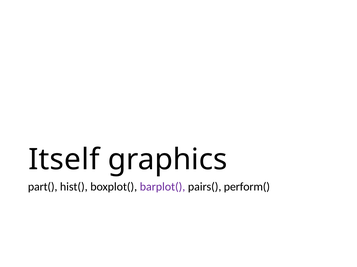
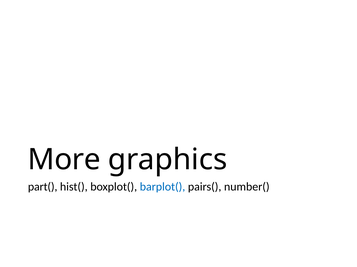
Itself: Itself -> More
barplot( colour: purple -> blue
perform(: perform( -> number(
